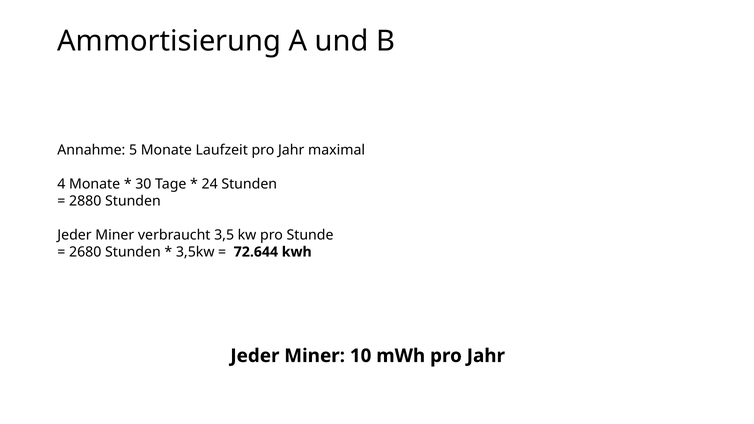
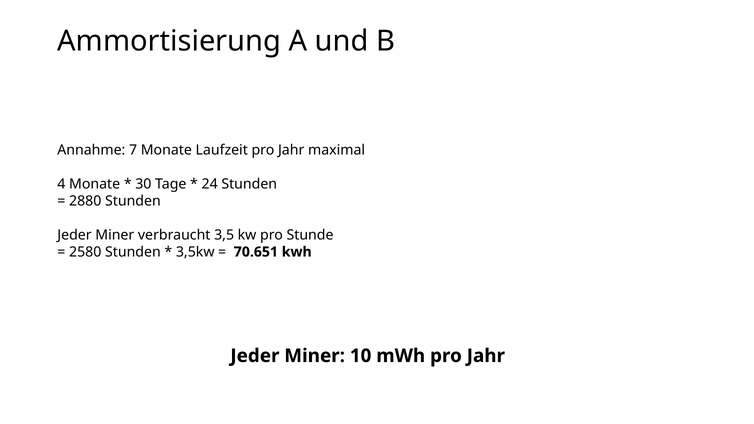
5: 5 -> 7
2680: 2680 -> 2580
72.644: 72.644 -> 70.651
